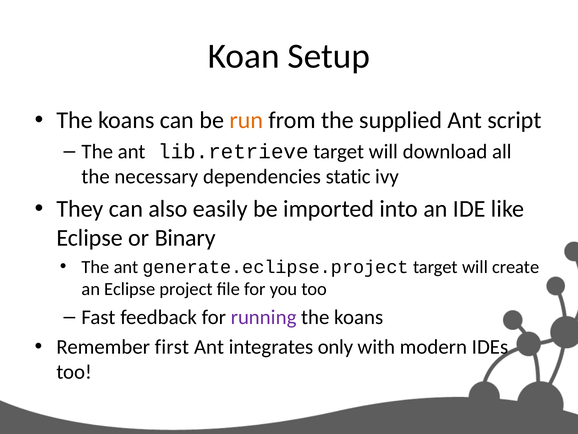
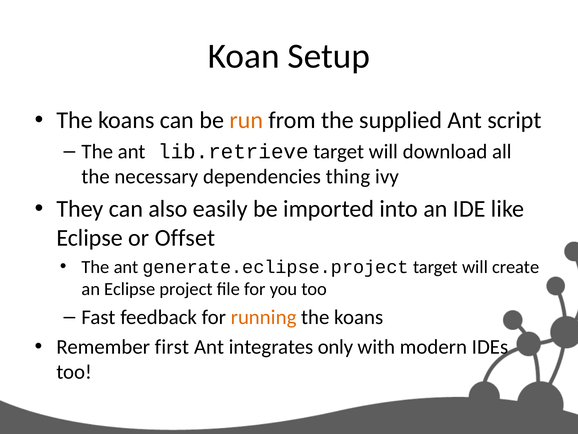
static: static -> thing
Binary: Binary -> Offset
running colour: purple -> orange
